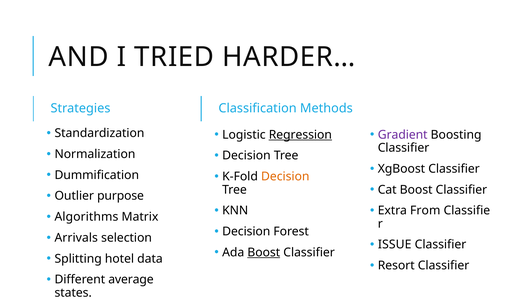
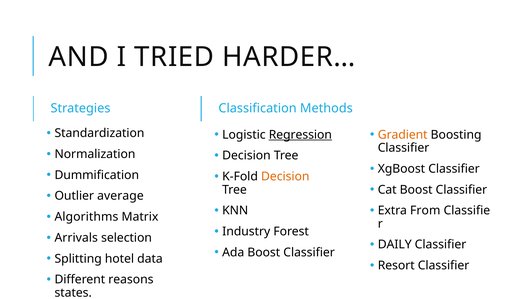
Gradient colour: purple -> orange
purpose: purpose -> average
Decision at (246, 231): Decision -> Industry
ISSUE: ISSUE -> DAILY
Boost at (264, 252) underline: present -> none
average: average -> reasons
